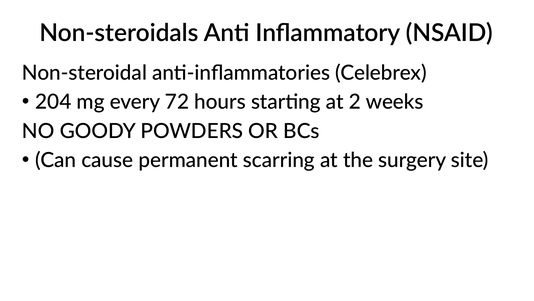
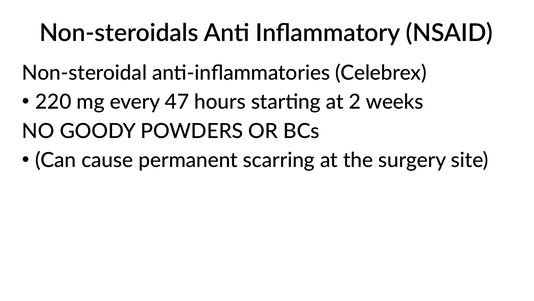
204: 204 -> 220
72: 72 -> 47
